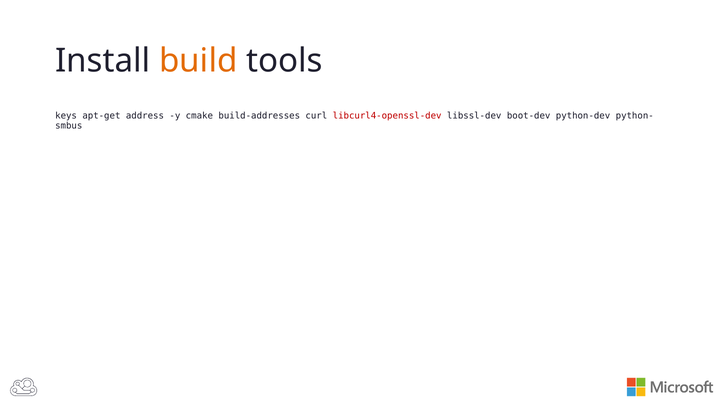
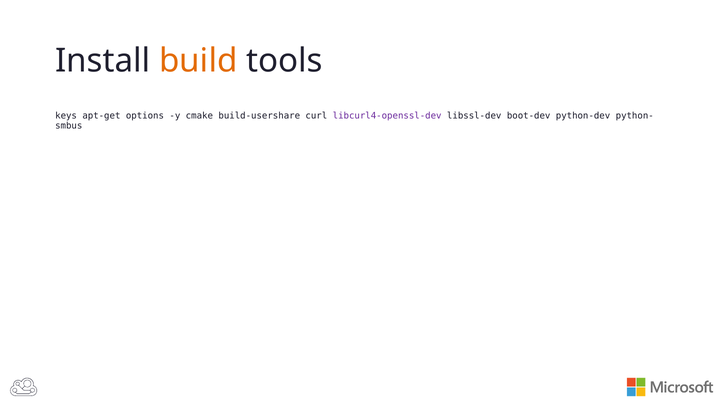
address: address -> options
build-addresses: build-addresses -> build-usershare
libcurl4-openssl-dev colour: red -> purple
